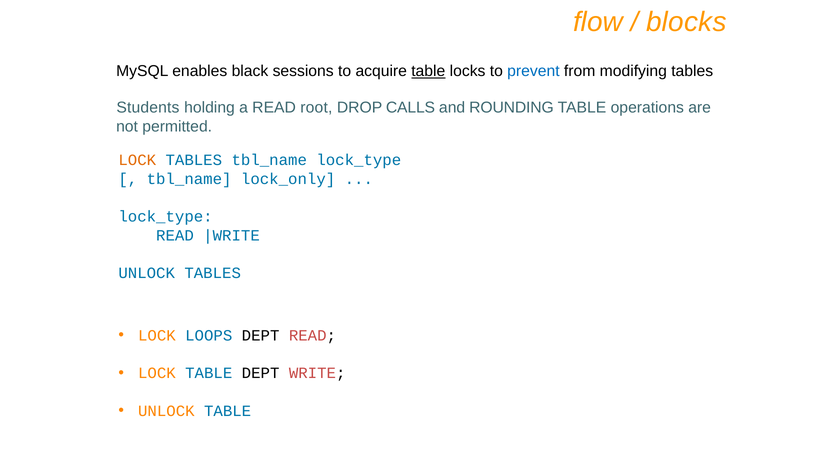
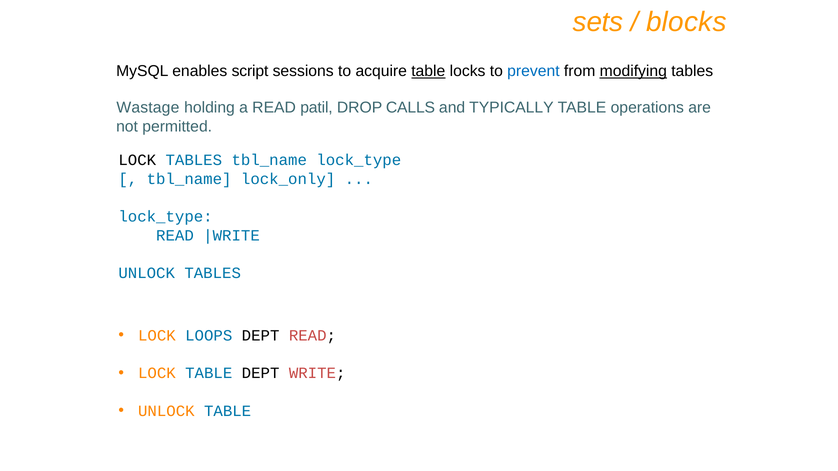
flow: flow -> sets
black: black -> script
modifying underline: none -> present
Students: Students -> Wastage
root: root -> patil
ROUNDING: ROUNDING -> TYPICALLY
LOCK at (137, 160) colour: orange -> black
